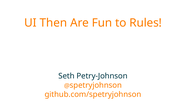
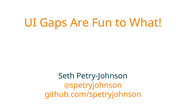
Then: Then -> Gaps
Rules: Rules -> What
